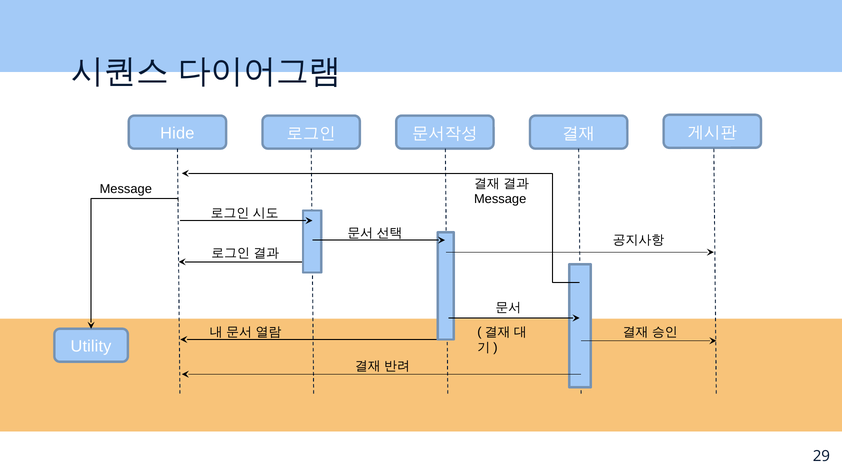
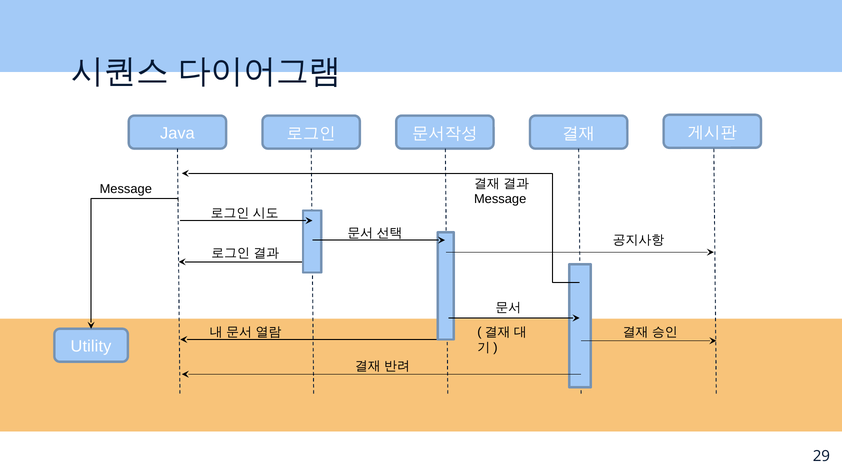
Hide: Hide -> Java
